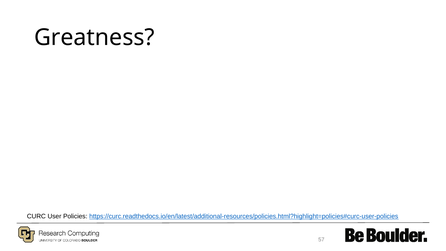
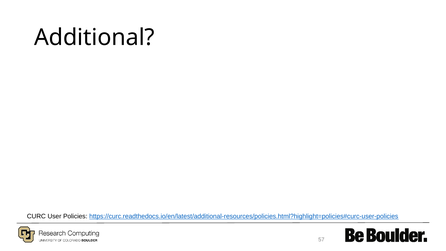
Greatness: Greatness -> Additional
